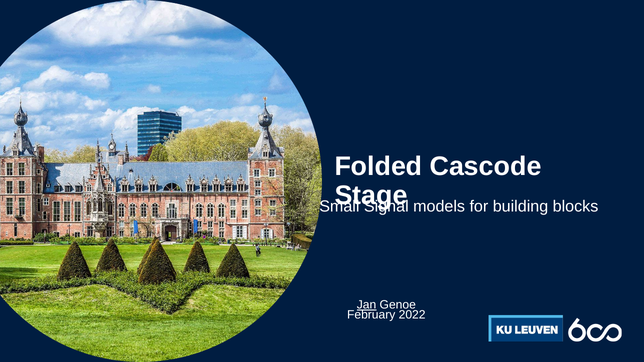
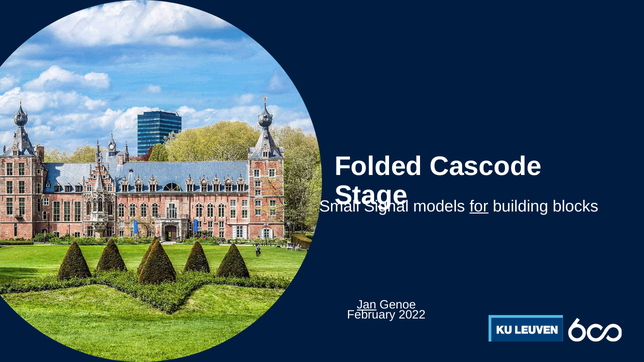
for underline: none -> present
